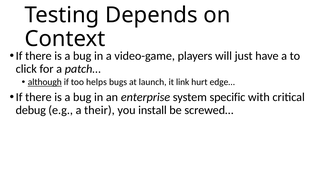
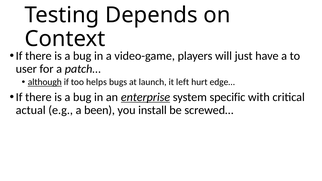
click: click -> user
link: link -> left
enterprise underline: none -> present
debug: debug -> actual
their: their -> been
